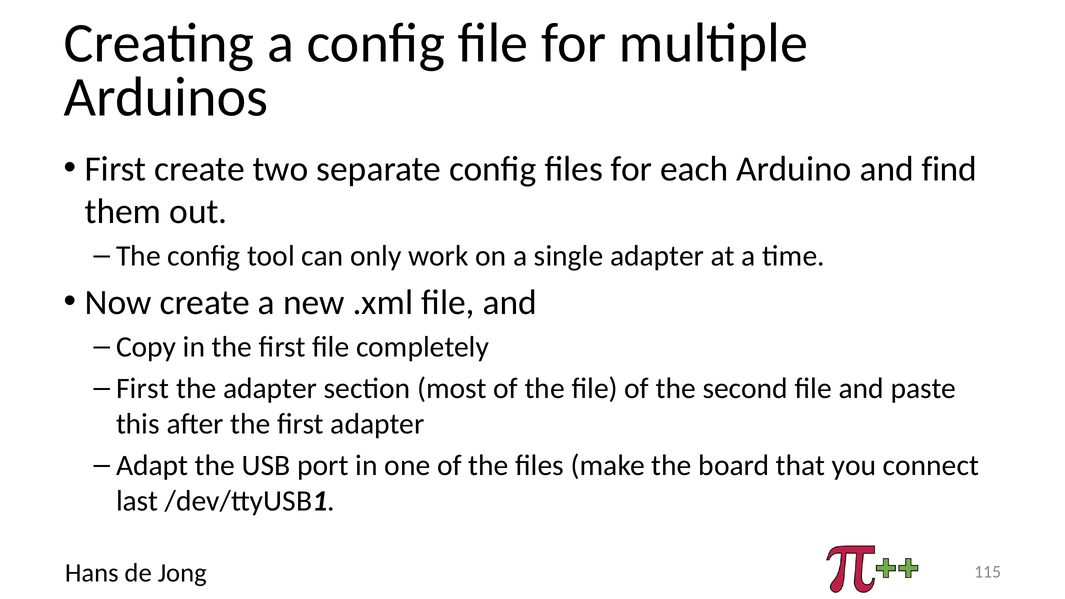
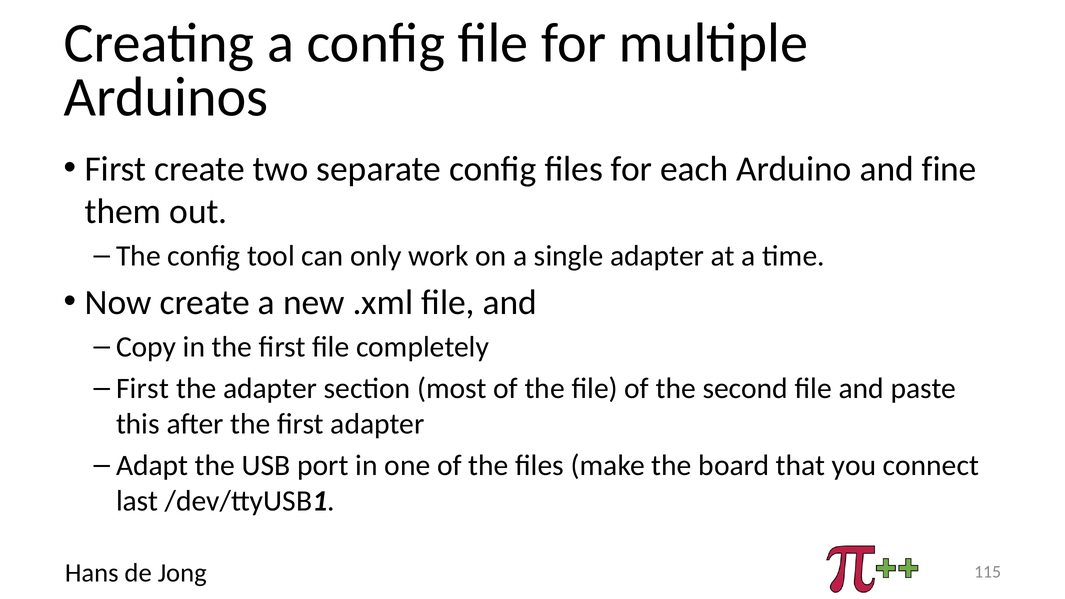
find: find -> fine
